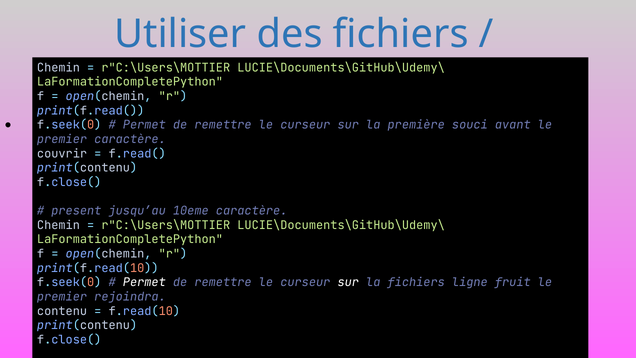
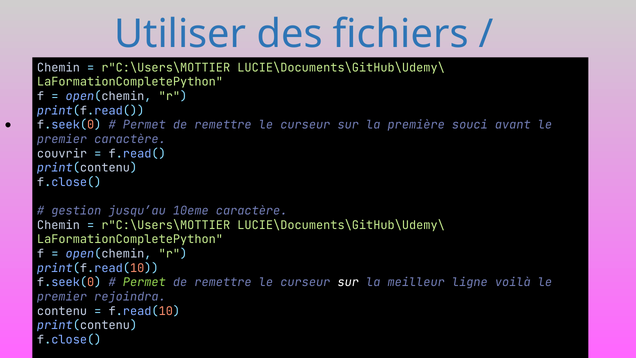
present: present -> gestion
Permet at (144, 282) colour: white -> light green
la fichiers: fichiers -> meilleur
fruit: fruit -> voilà
